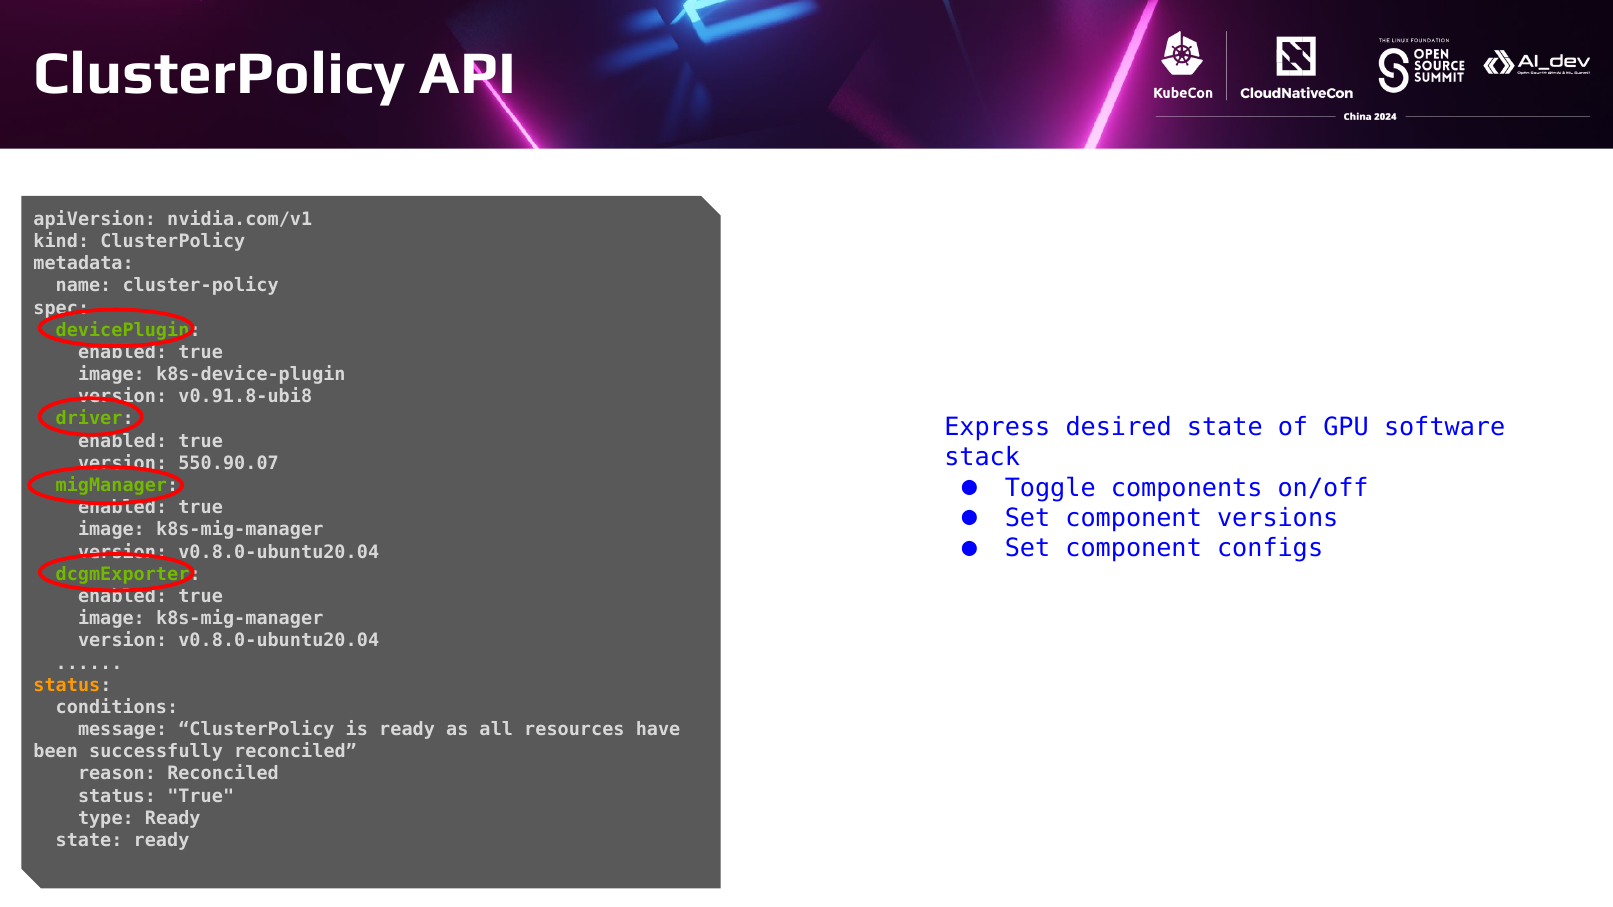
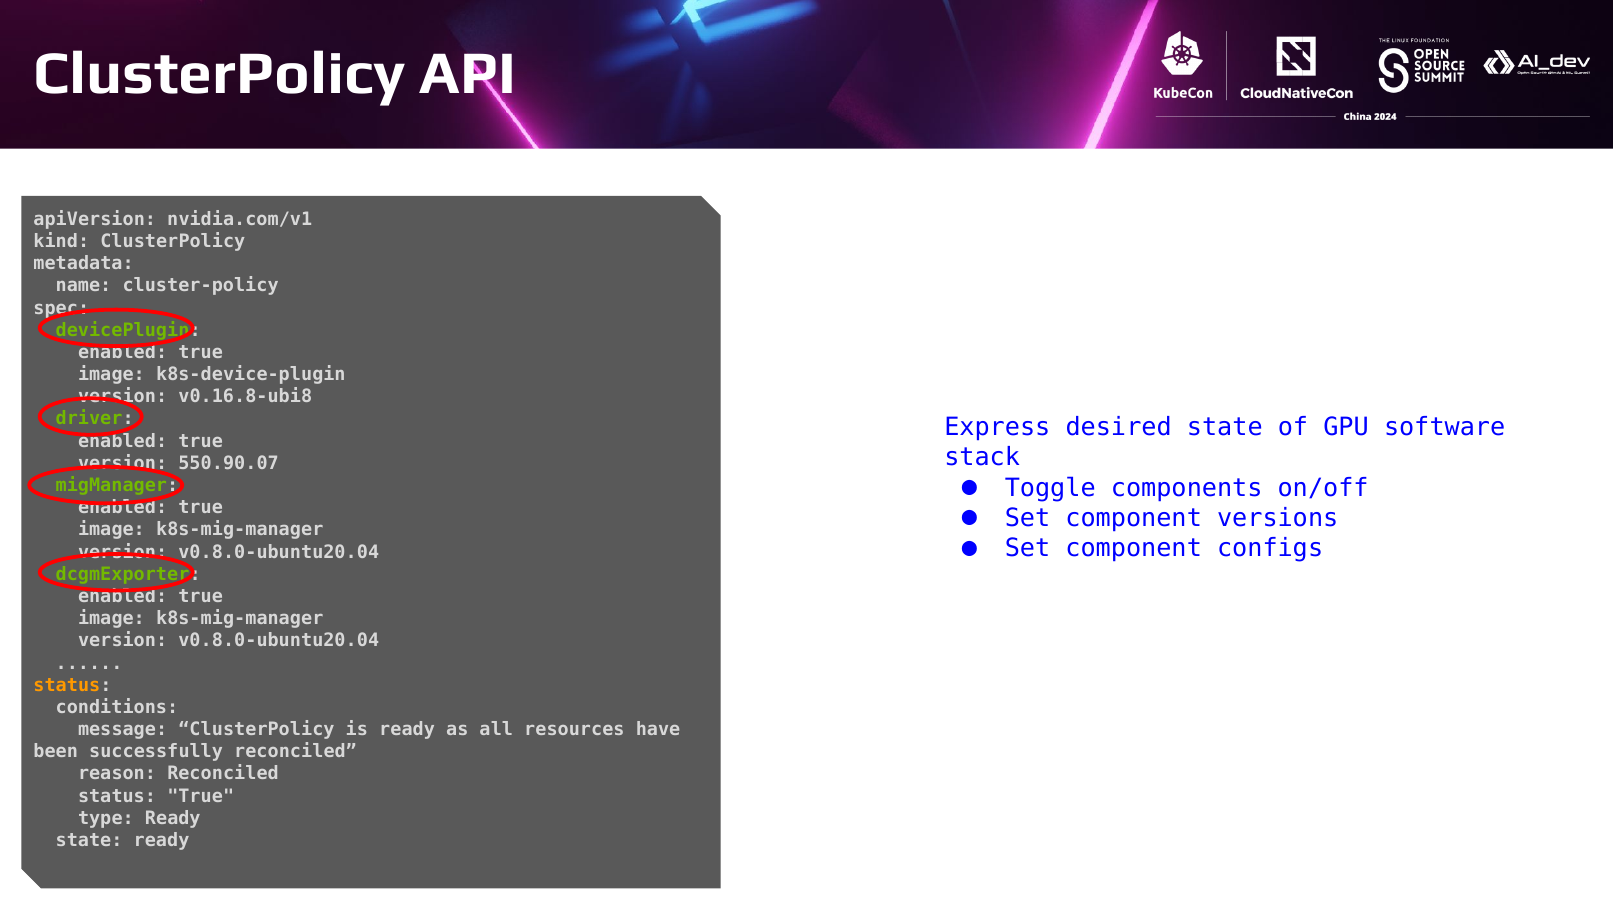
v0.91.8-ubi8: v0.91.8-ubi8 -> v0.16.8-ubi8
